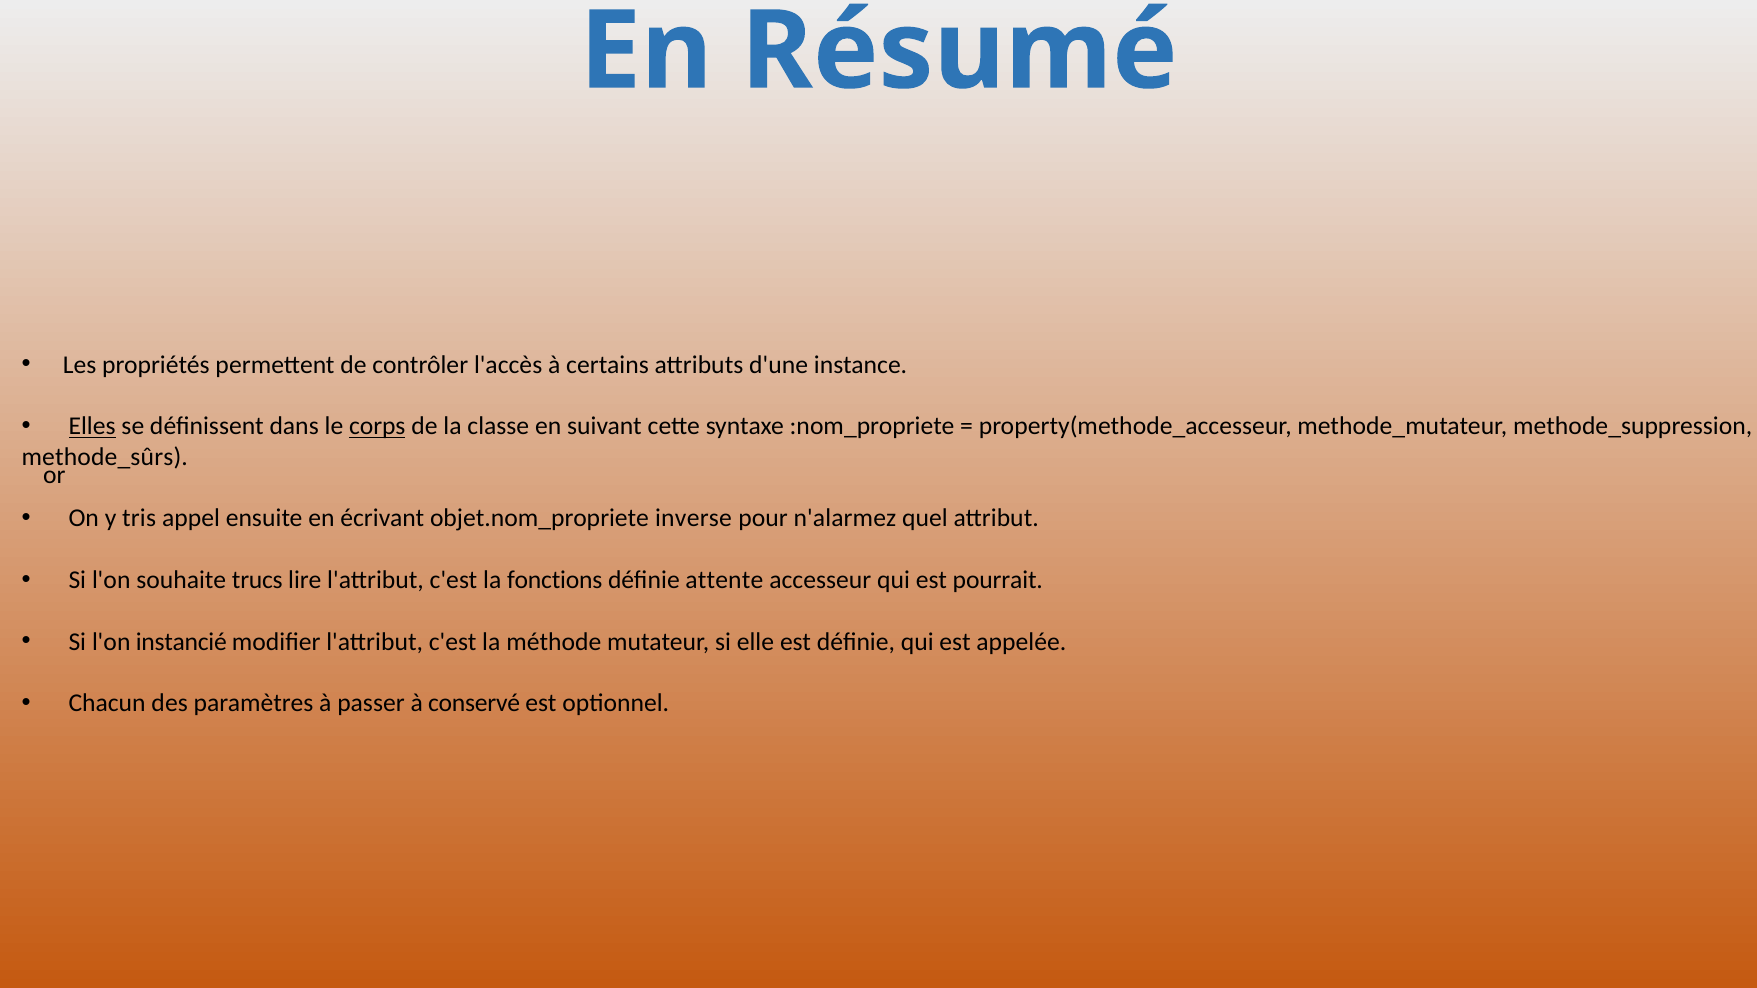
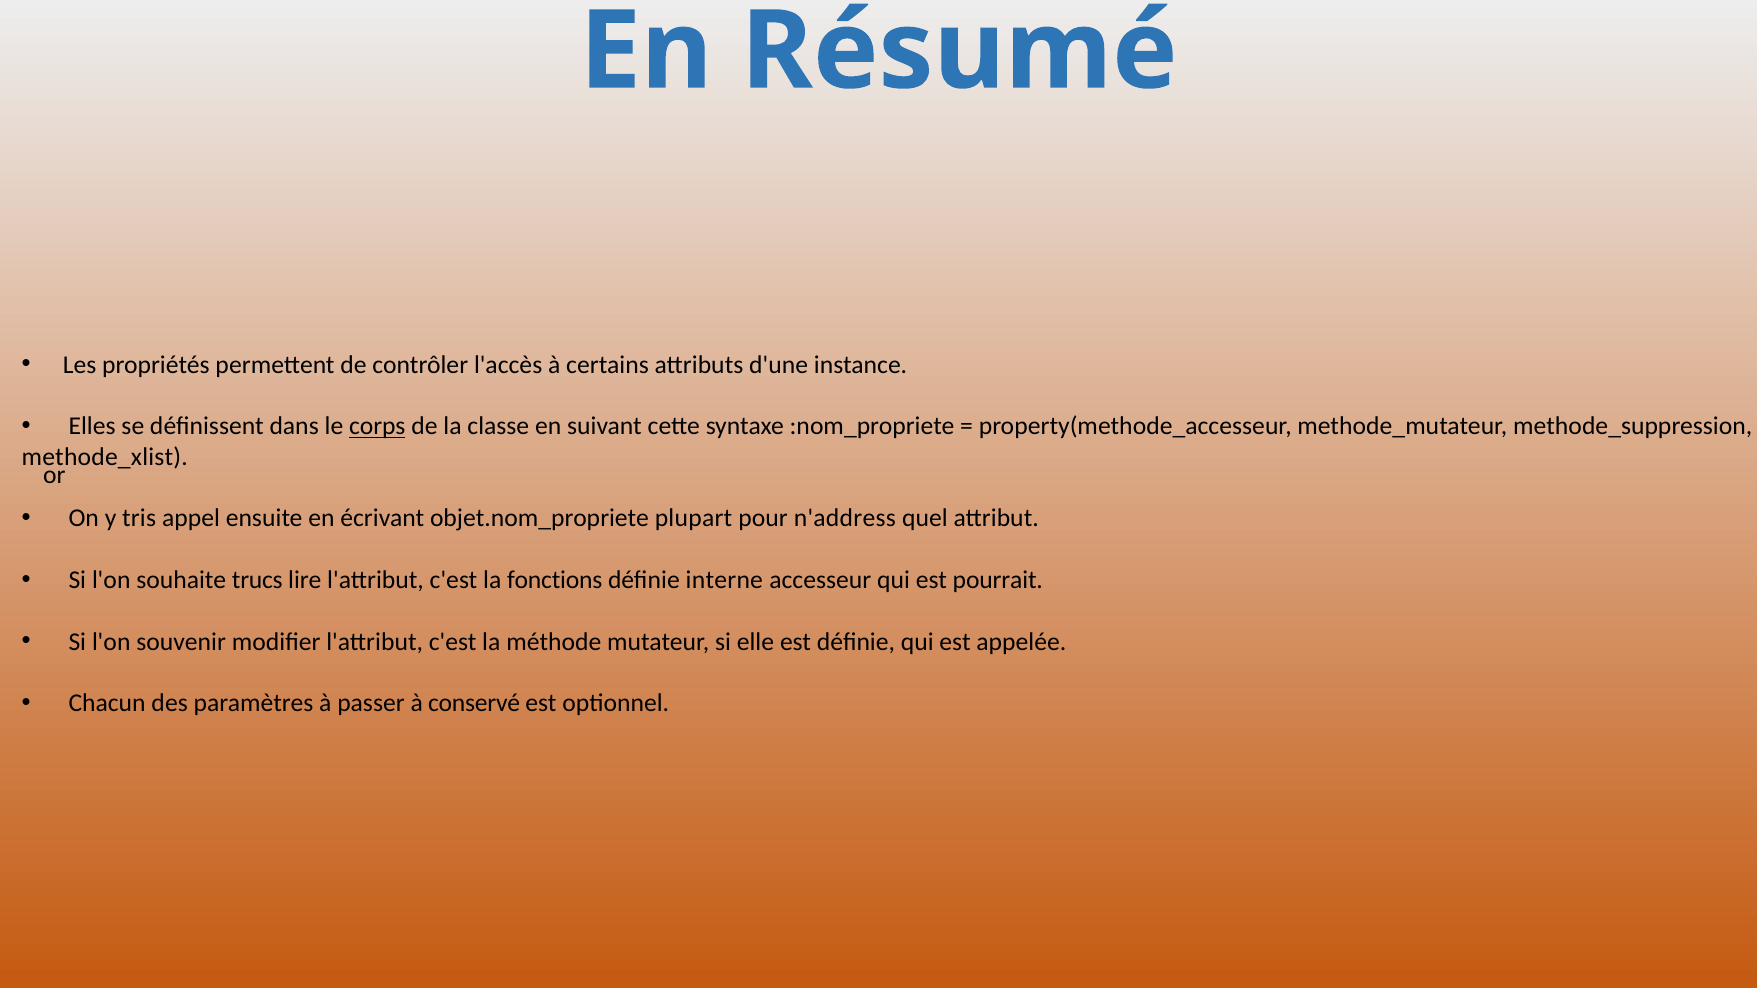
Elles underline: present -> none
methode_sûrs: methode_sûrs -> methode_xlist
inverse: inverse -> plupart
n'alarmez: n'alarmez -> n'address
attente: attente -> interne
instancié: instancié -> souvenir
